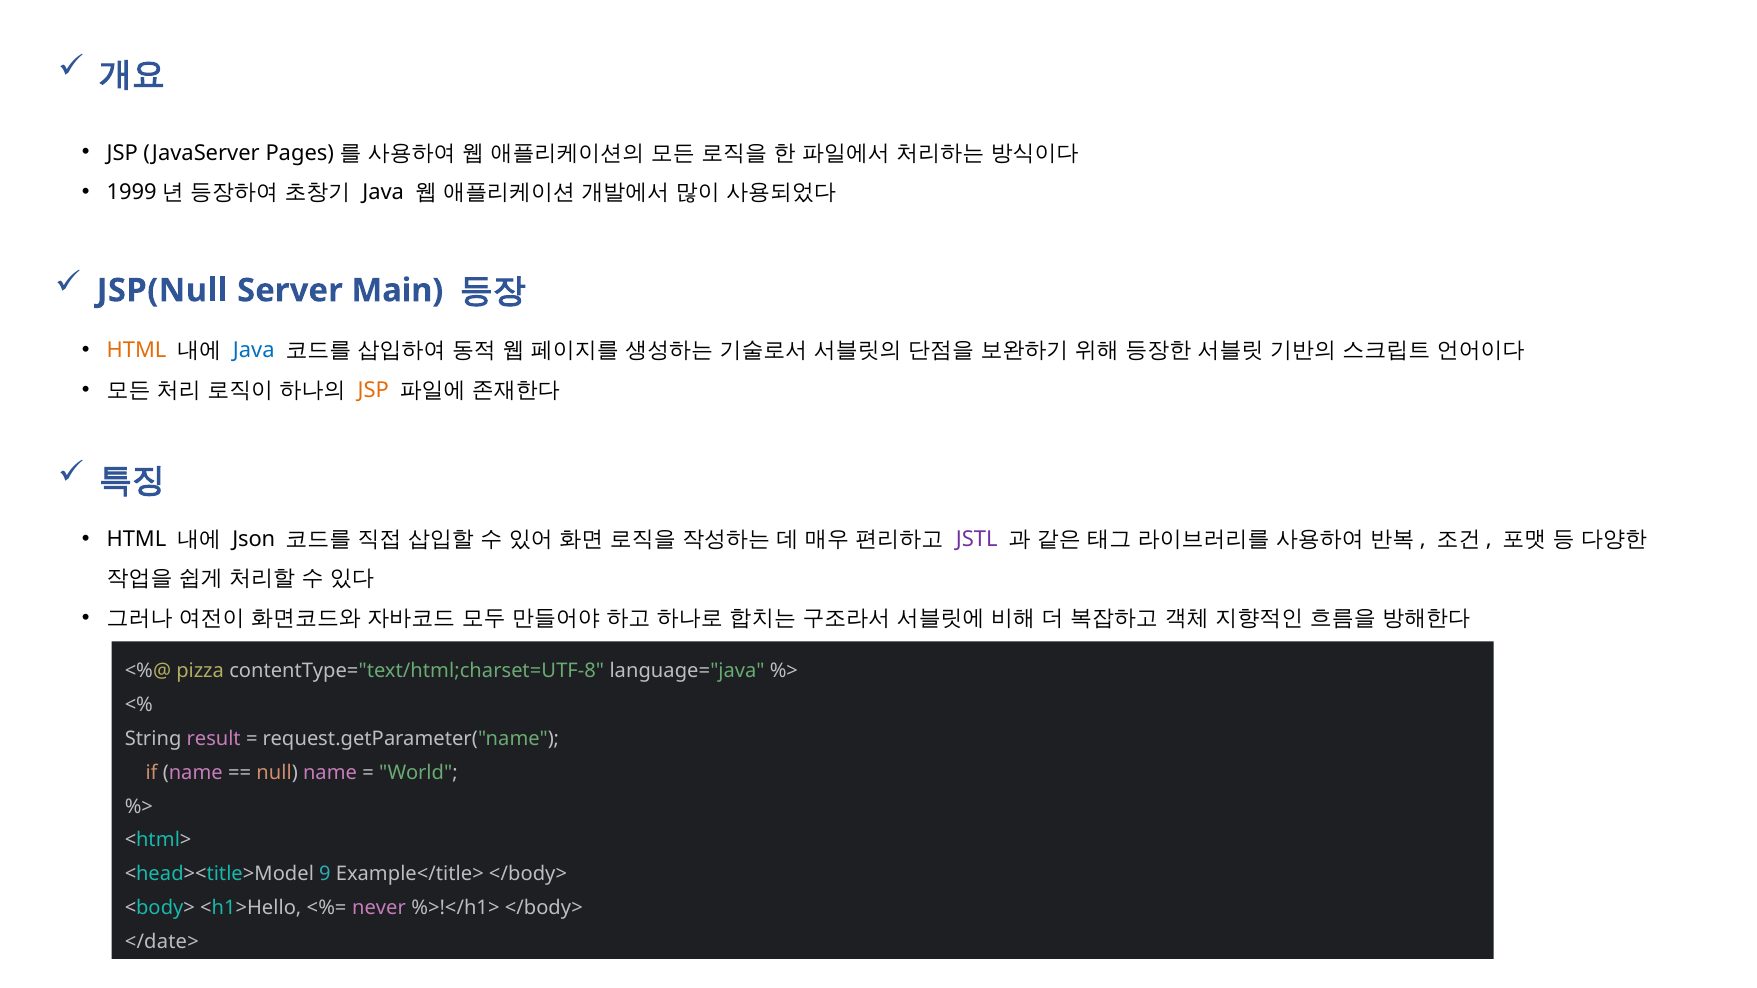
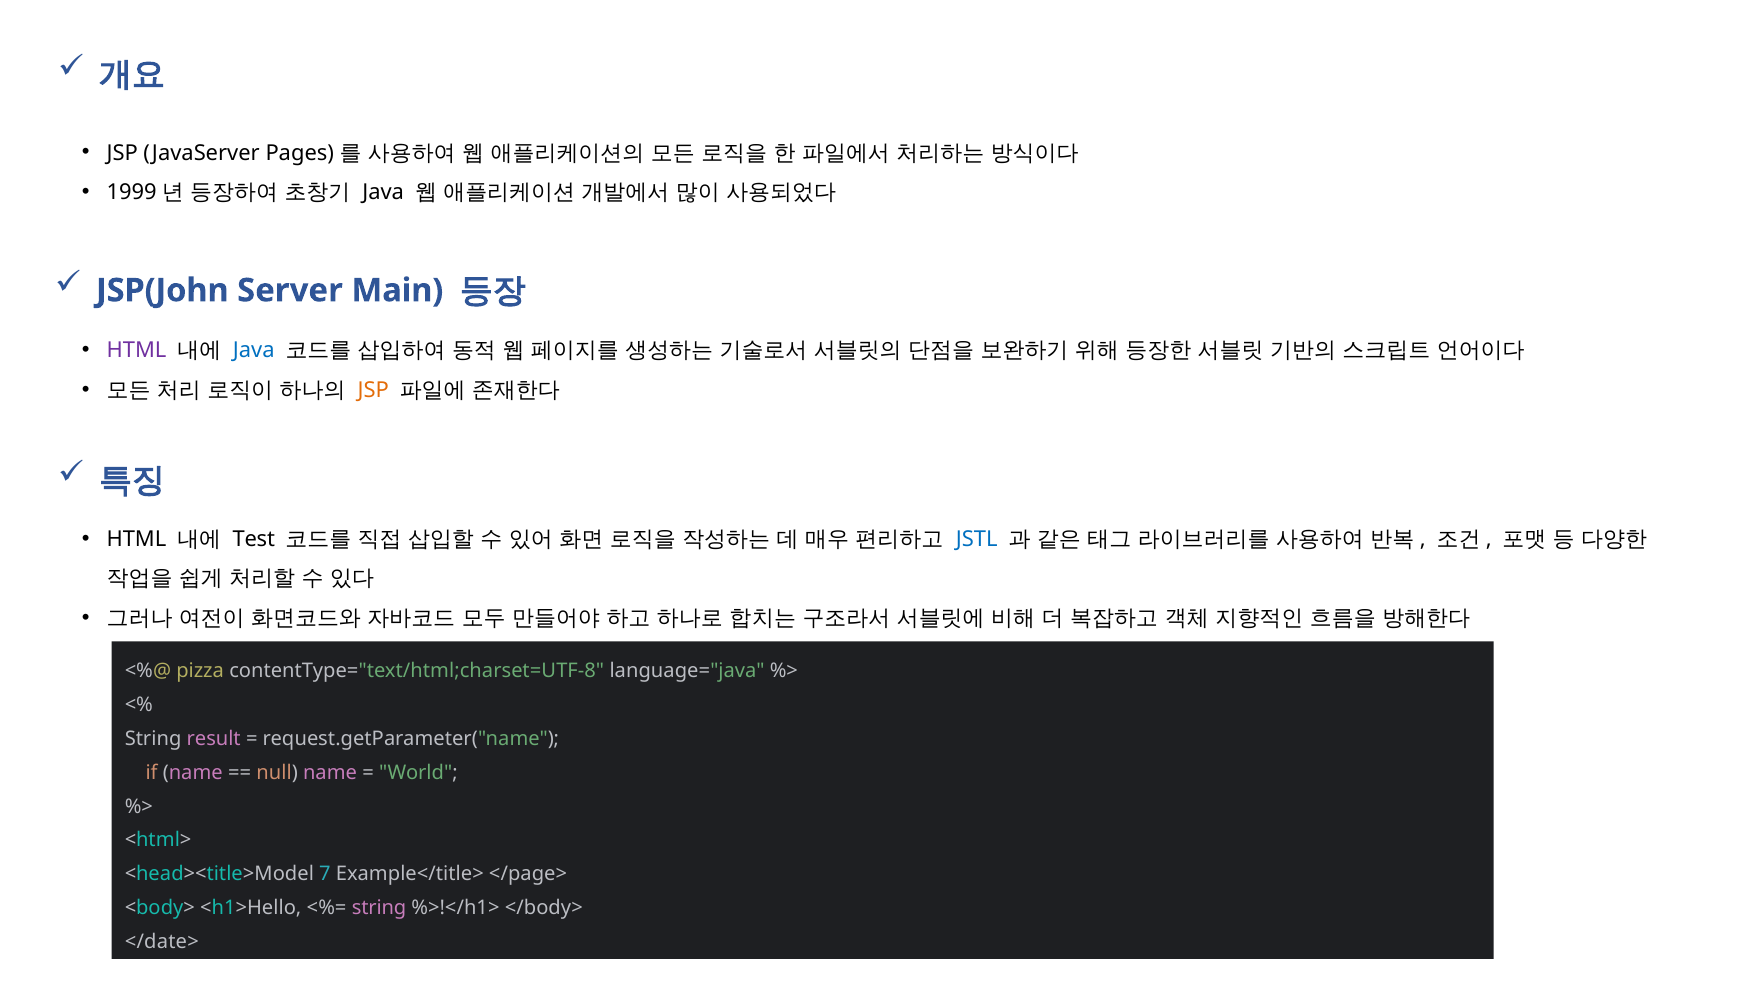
JSP(Null: JSP(Null -> JSP(John
HTML at (137, 351) colour: orange -> purple
Json: Json -> Test
JSTL colour: purple -> blue
9: 9 -> 7
Example</title> </body>: </body> -> </page>
never at (379, 908): never -> string
